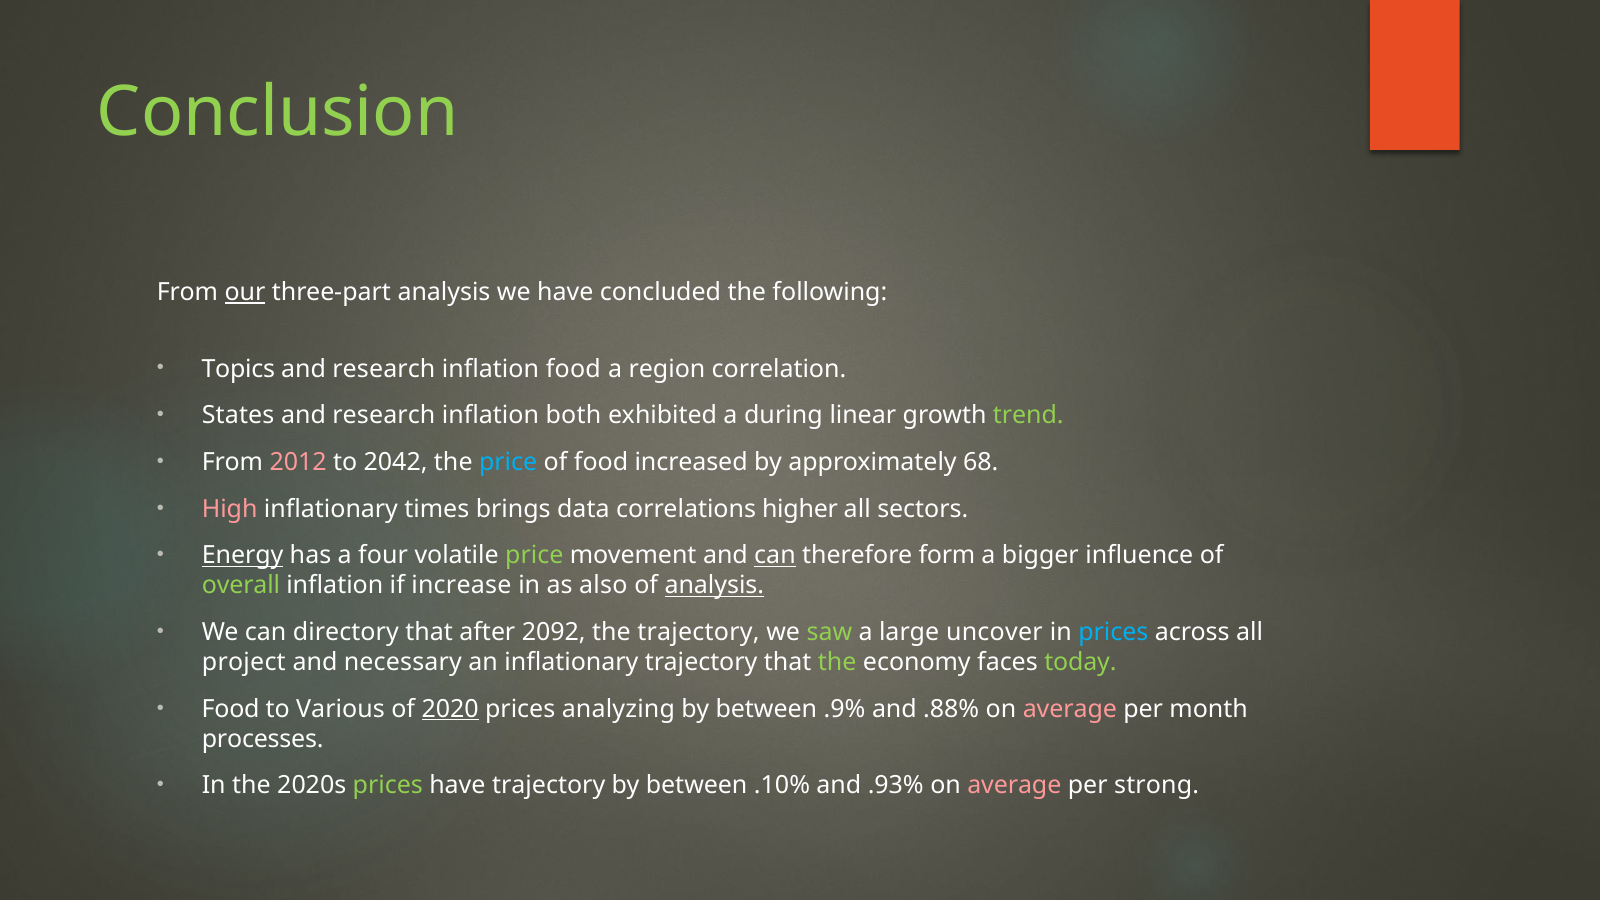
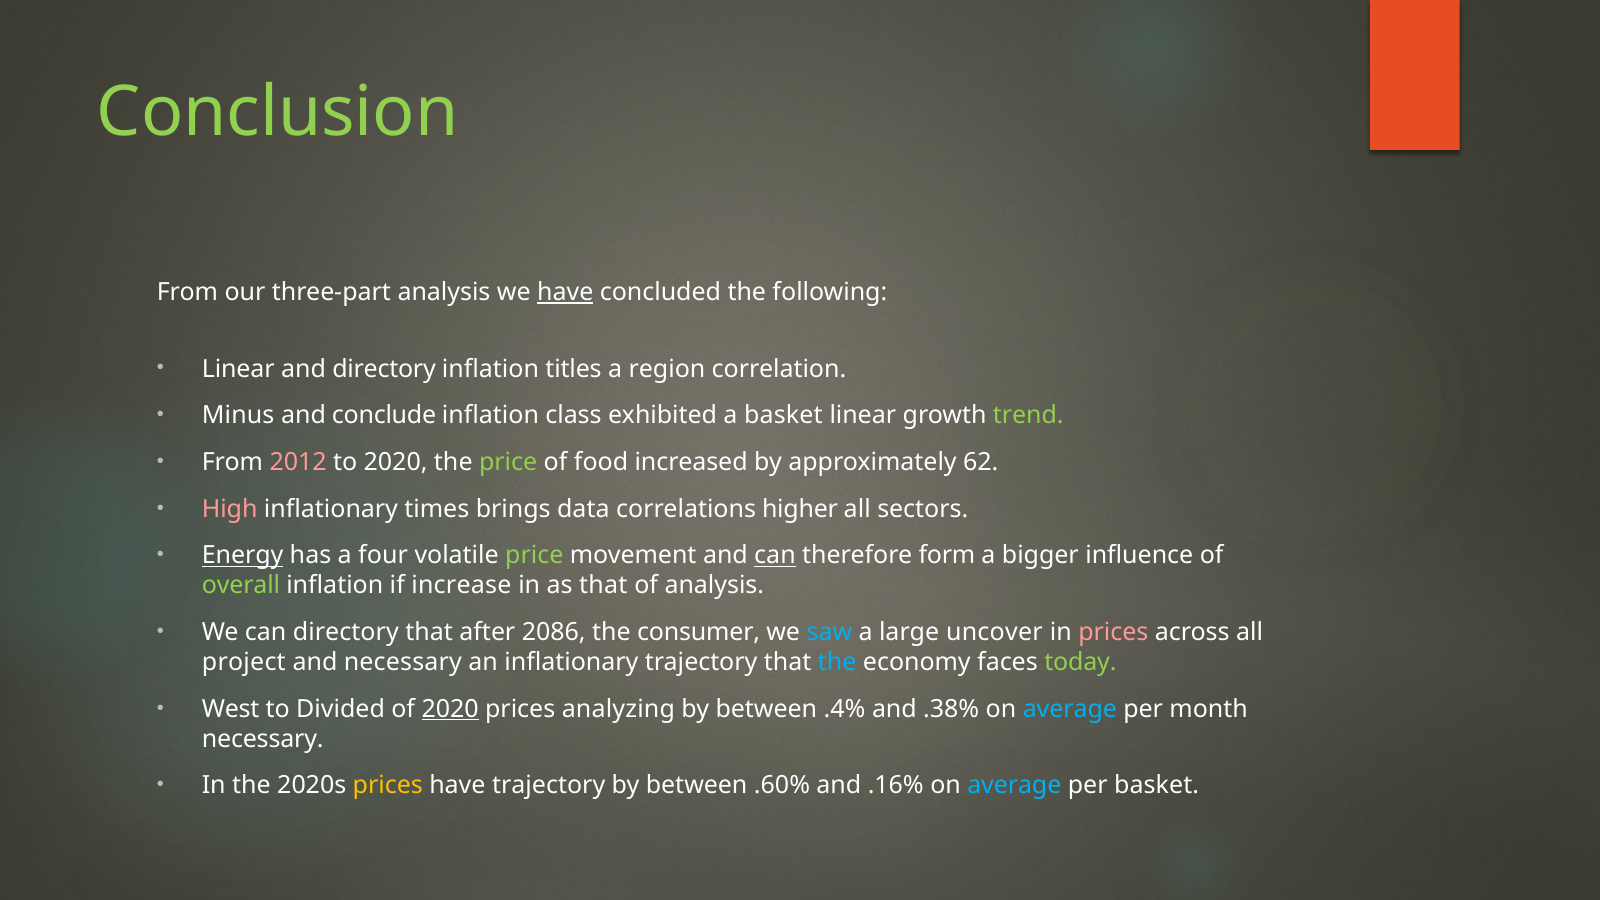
our underline: present -> none
have at (565, 292) underline: none -> present
Topics at (238, 369): Topics -> Linear
research at (384, 369): research -> directory
inflation food: food -> titles
States: States -> Minus
research at (384, 416): research -> conclude
both: both -> class
a during: during -> basket
to 2042: 2042 -> 2020
price at (508, 462) colour: light blue -> light green
68: 68 -> 62
as also: also -> that
analysis at (714, 586) underline: present -> none
2092: 2092 -> 2086
the trajectory: trajectory -> consumer
saw colour: light green -> light blue
prices at (1113, 632) colour: light blue -> pink
the at (837, 662) colour: light green -> light blue
Food at (231, 709): Food -> West
Various: Various -> Divided
.9%: .9% -> .4%
.88%: .88% -> .38%
average at (1070, 709) colour: pink -> light blue
processes at (263, 739): processes -> necessary
prices at (388, 786) colour: light green -> yellow
.10%: .10% -> .60%
.93%: .93% -> .16%
average at (1014, 786) colour: pink -> light blue
per strong: strong -> basket
